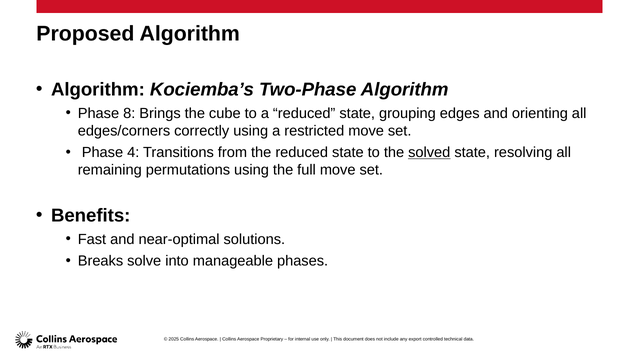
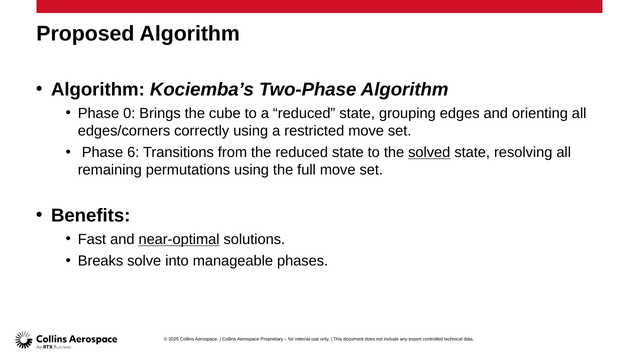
8: 8 -> 0
4: 4 -> 6
near-optimal underline: none -> present
